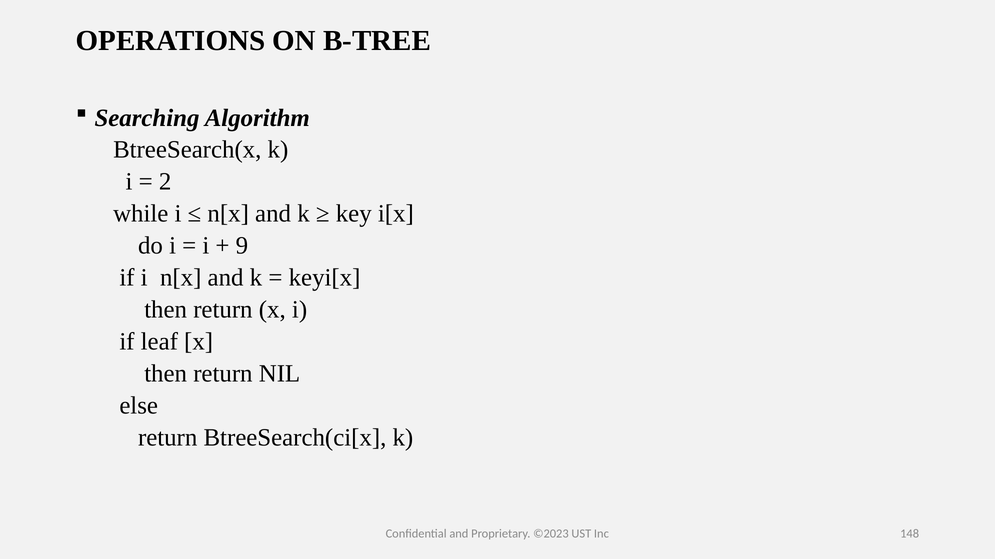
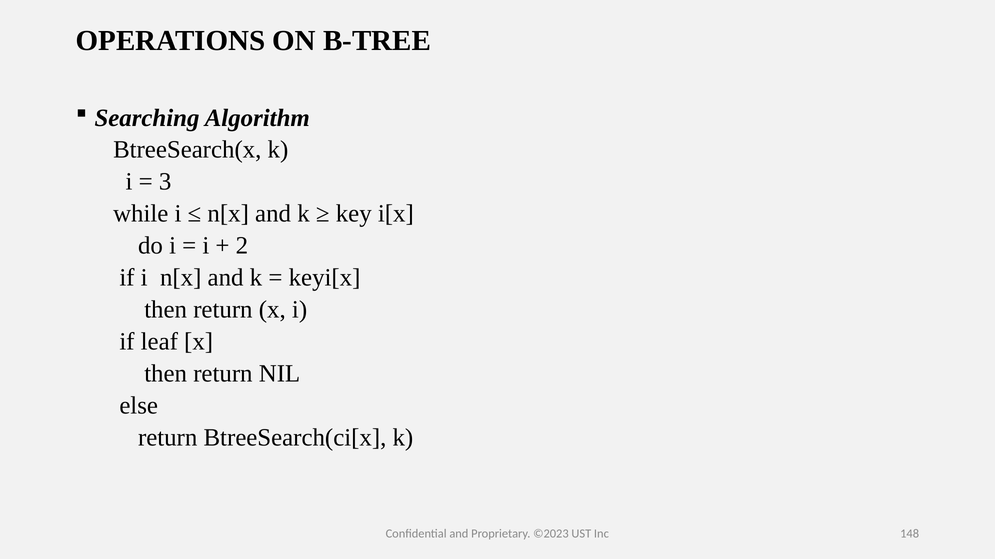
2: 2 -> 3
9: 9 -> 2
